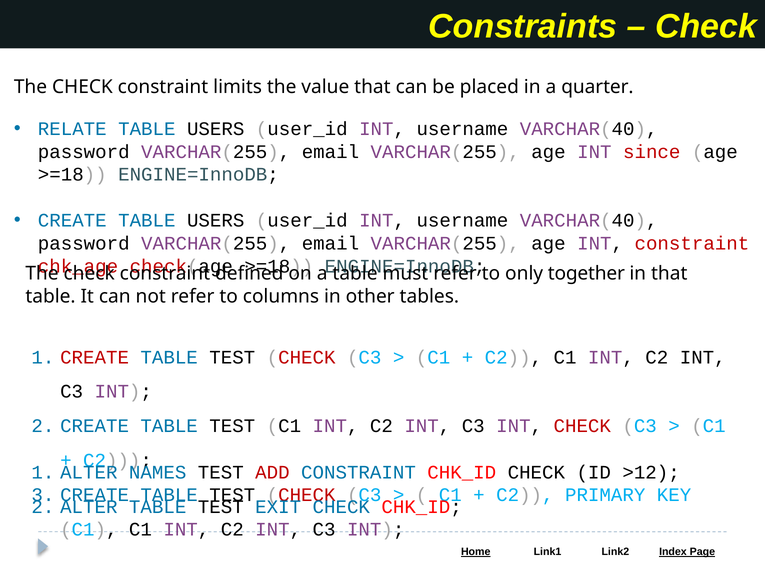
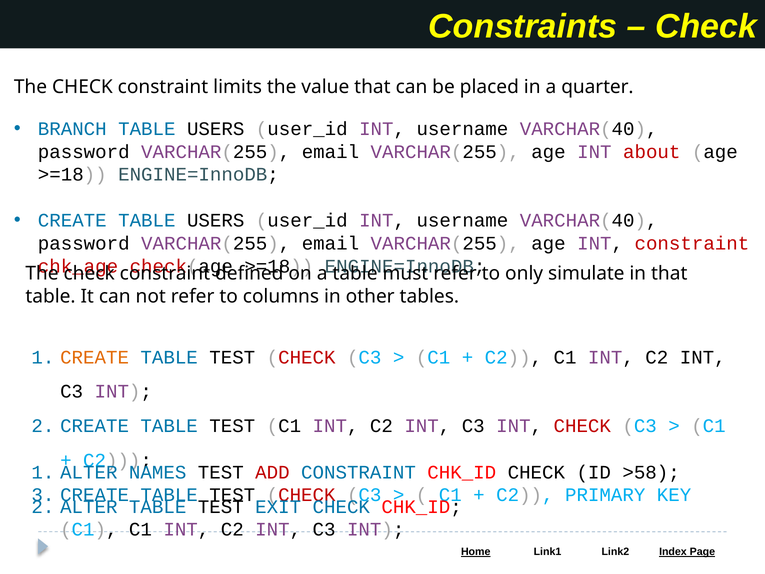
RELATE: RELATE -> BRANCH
since: since -> about
together: together -> simulate
CREATE at (95, 357) colour: red -> orange
>12: >12 -> >58
